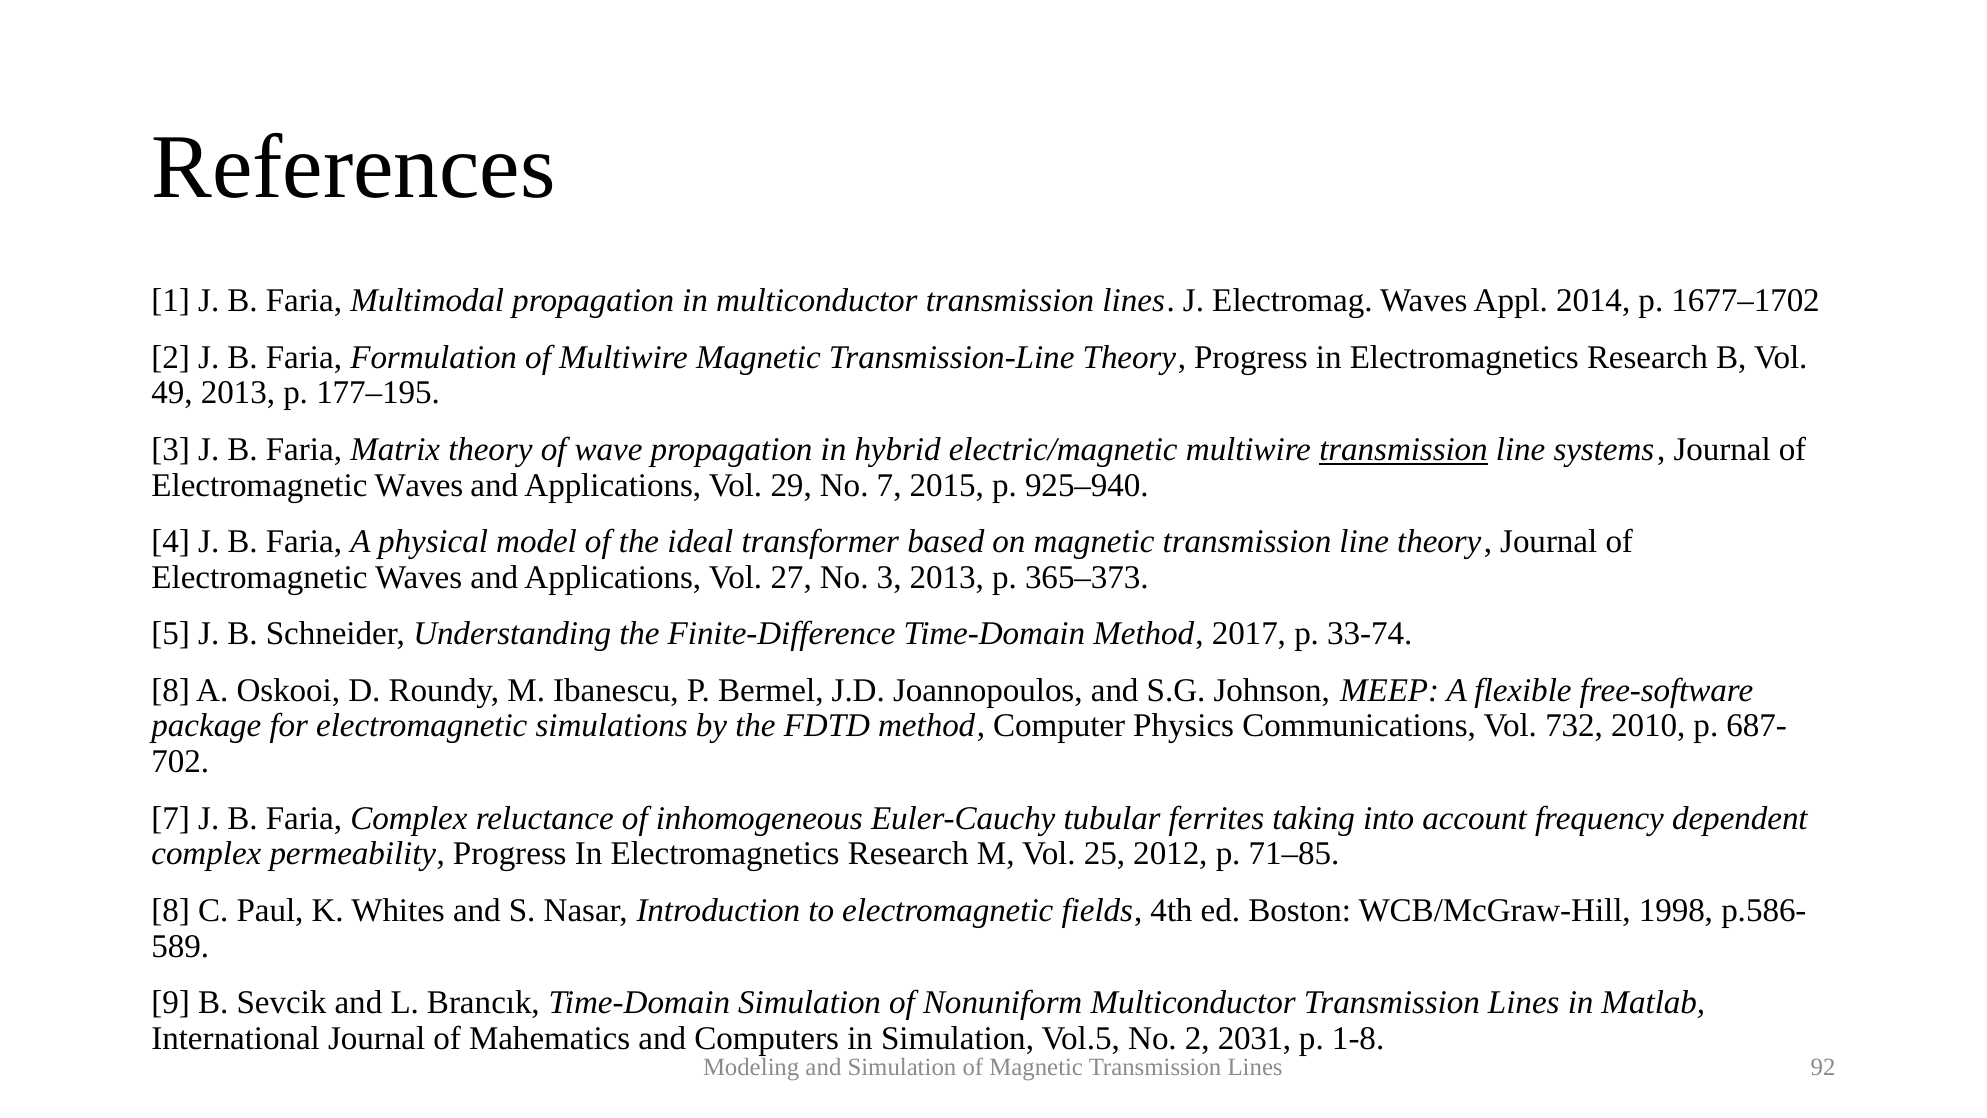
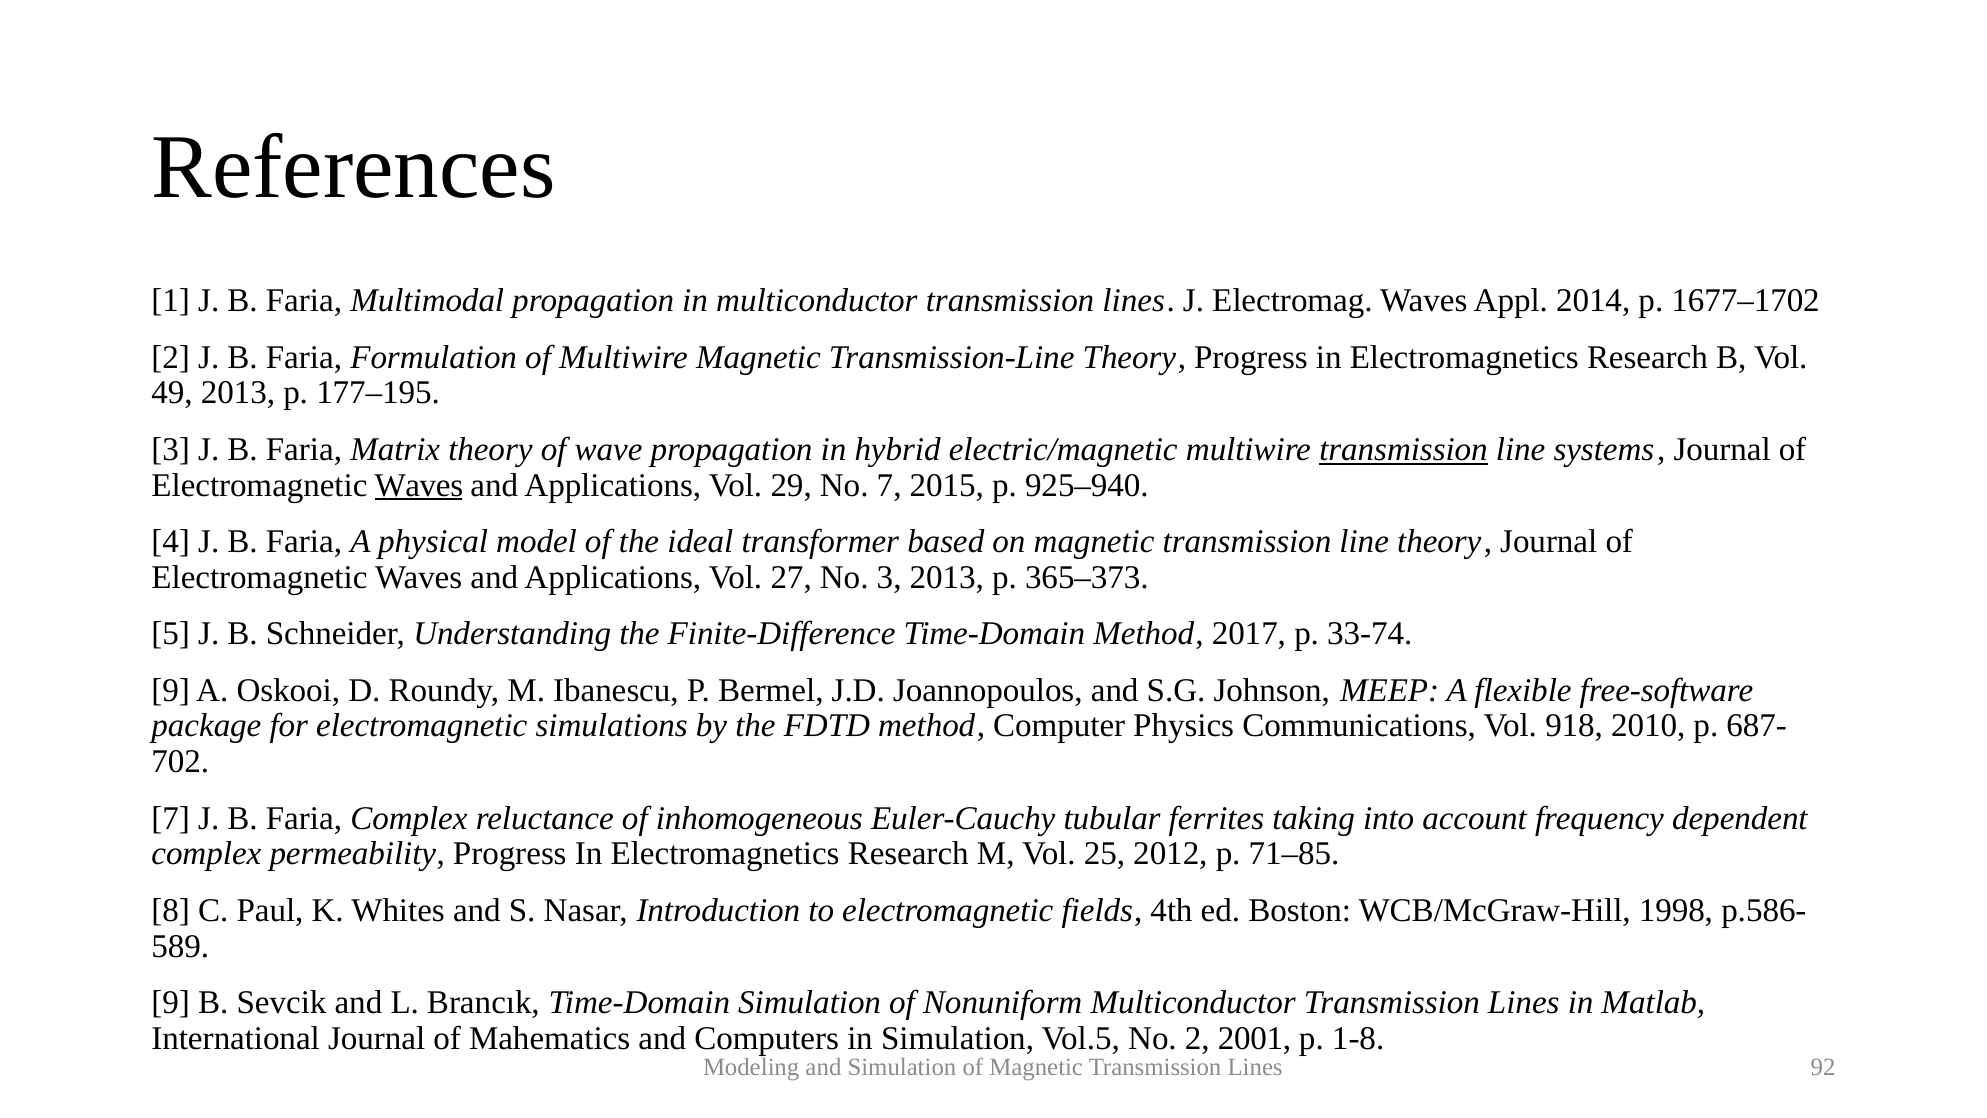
Waves at (419, 485) underline: none -> present
8 at (171, 690): 8 -> 9
732: 732 -> 918
2031: 2031 -> 2001
